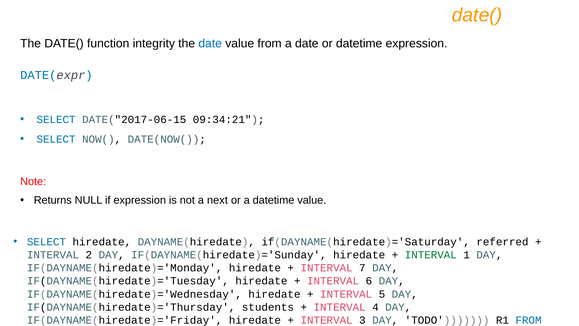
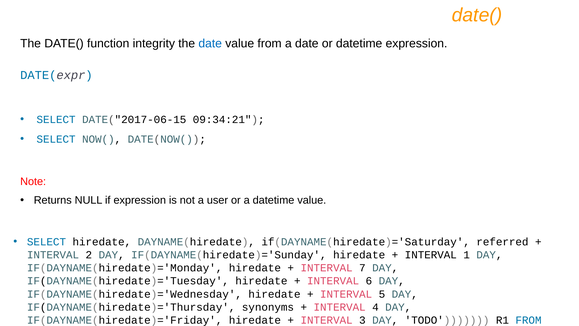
next: next -> user
INTERVAL at (431, 255) colour: green -> black
students: students -> synonyms
